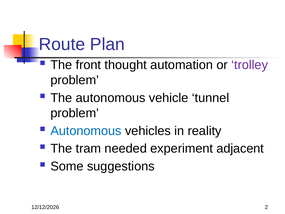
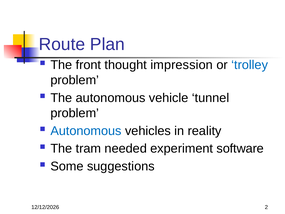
automation: automation -> impression
trolley colour: purple -> blue
adjacent: adjacent -> software
